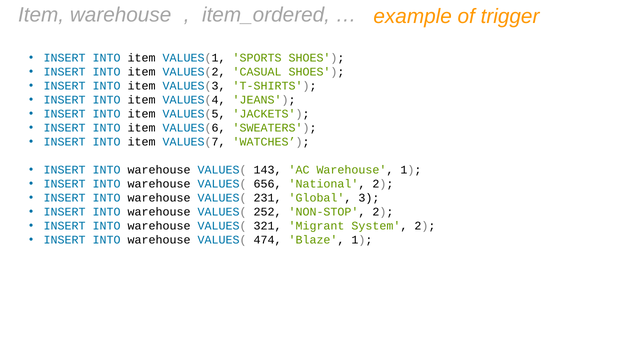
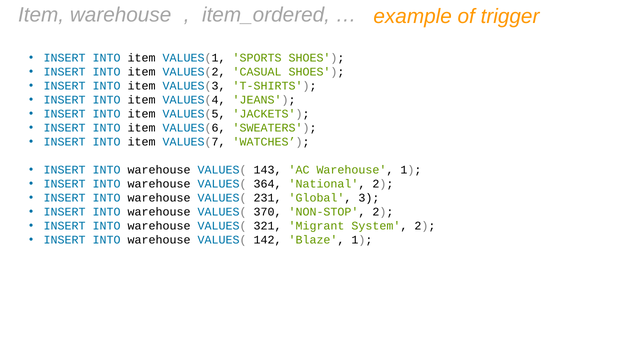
656: 656 -> 364
252: 252 -> 370
474: 474 -> 142
